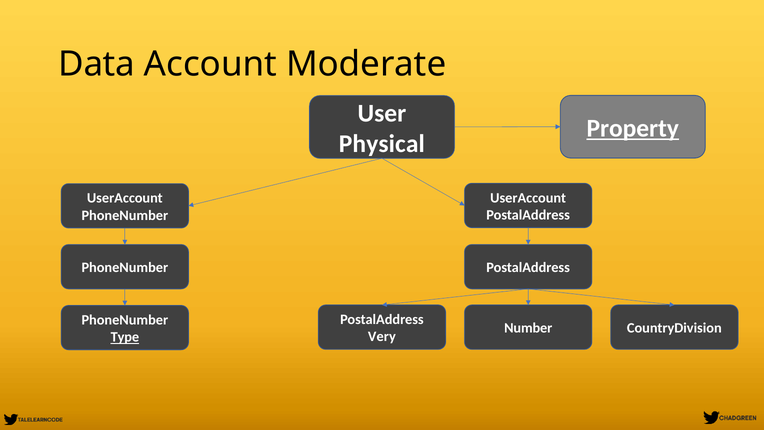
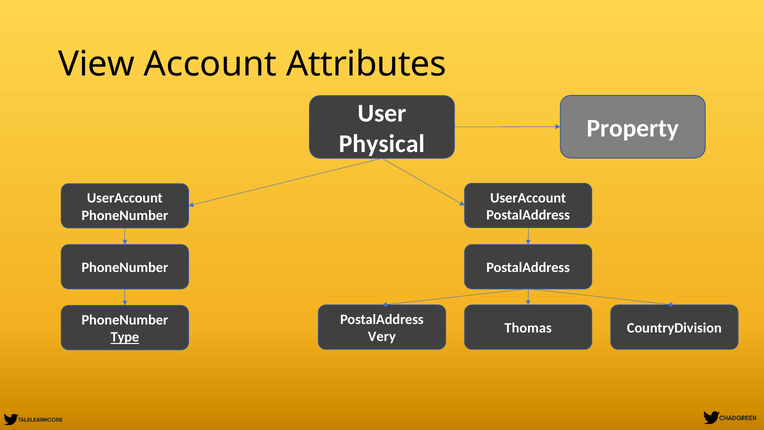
Data: Data -> View
Moderate: Moderate -> Attributes
Property underline: present -> none
Number: Number -> Thomas
